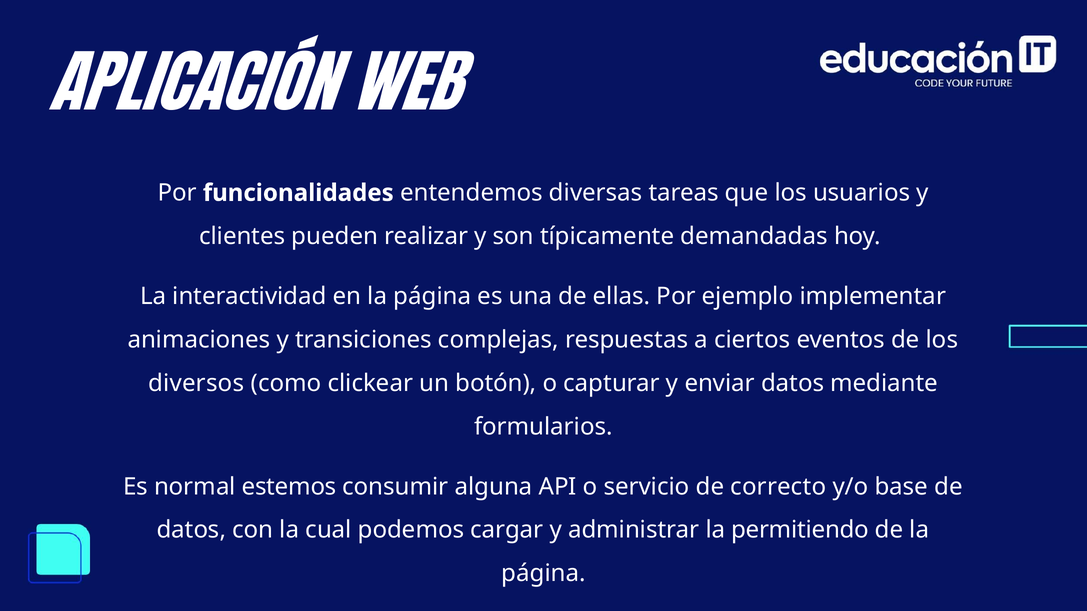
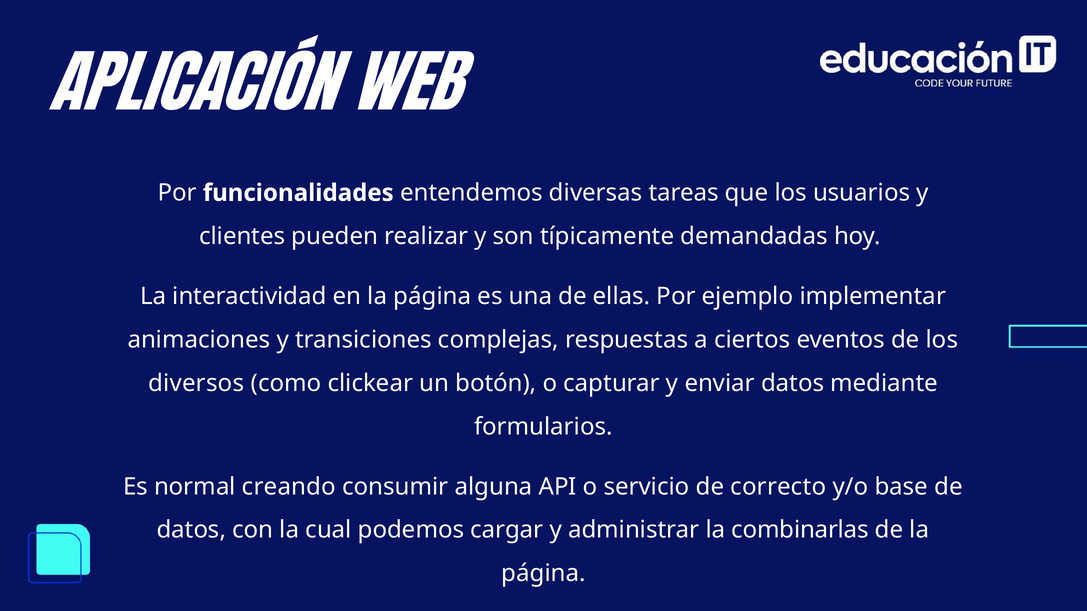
estemos: estemos -> creando
permitiendo: permitiendo -> combinarlas
